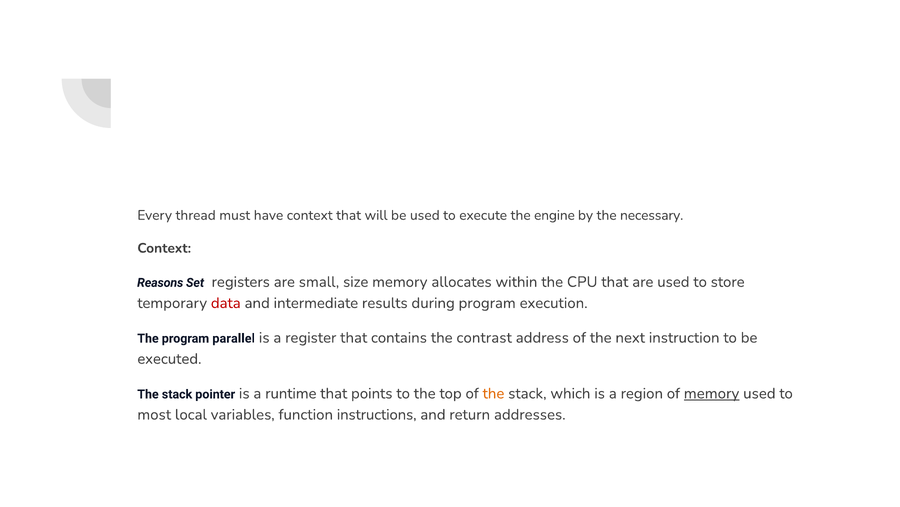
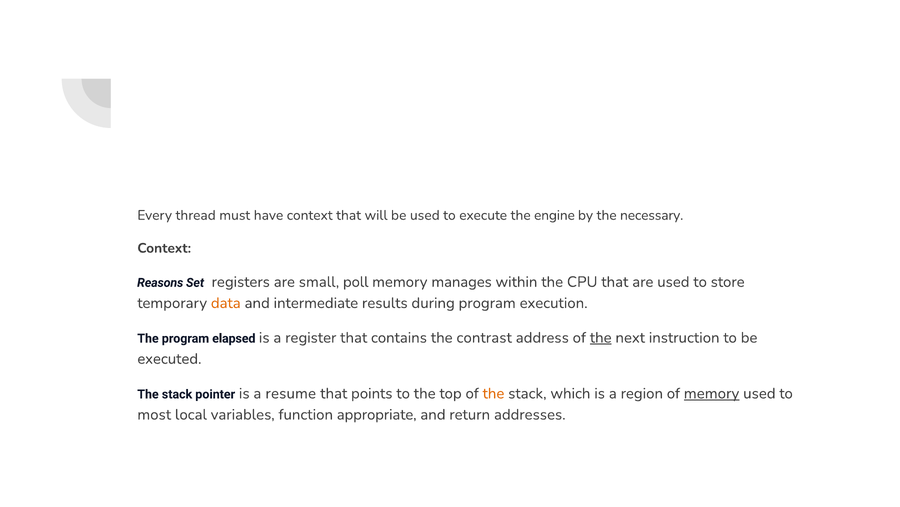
size: size -> poll
allocates: allocates -> manages
data colour: red -> orange
parallel: parallel -> elapsed
the at (601, 337) underline: none -> present
runtime: runtime -> resume
instructions: instructions -> appropriate
